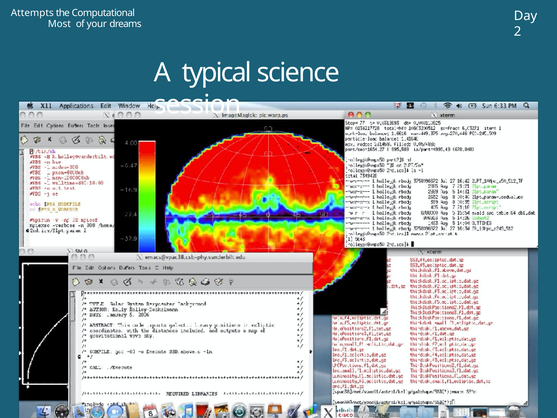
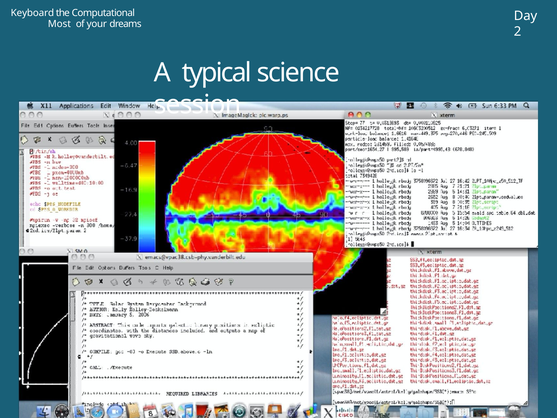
Attempts: Attempts -> Keyboard
